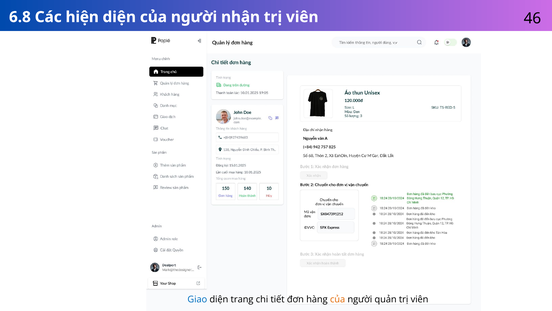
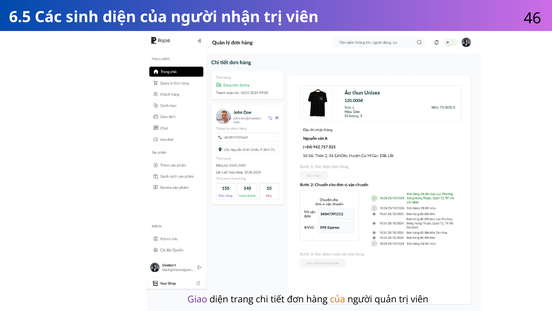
6.8: 6.8 -> 6.5
hiện: hiện -> sinh
Giao colour: blue -> purple
